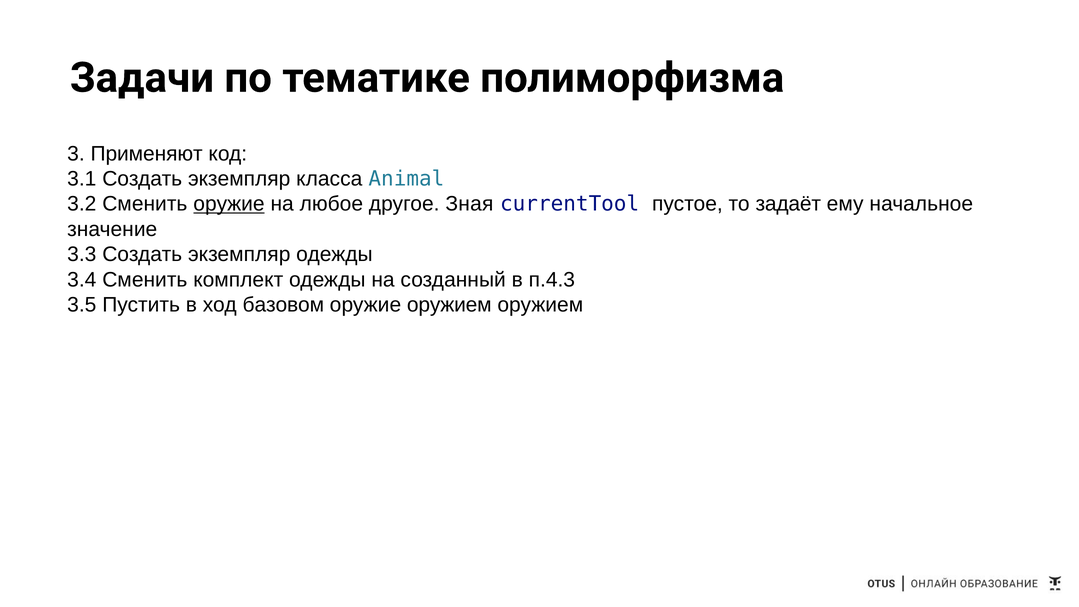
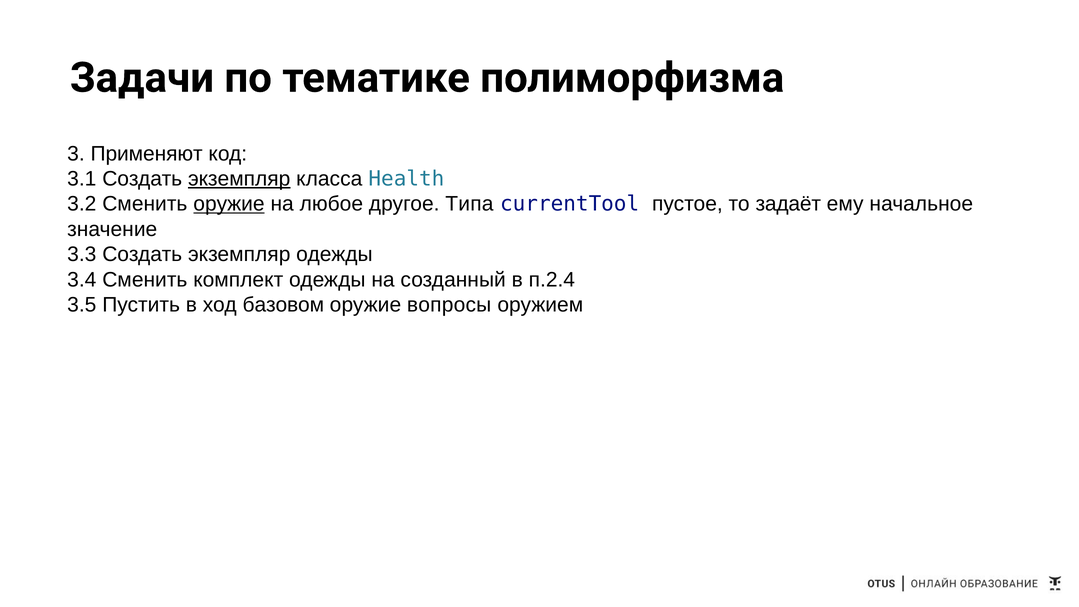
экземпляр at (239, 179) underline: none -> present
Animal: Animal -> Health
Зная: Зная -> Типа
п.4.3: п.4.3 -> п.2.4
оружие оружием: оружием -> вопросы
